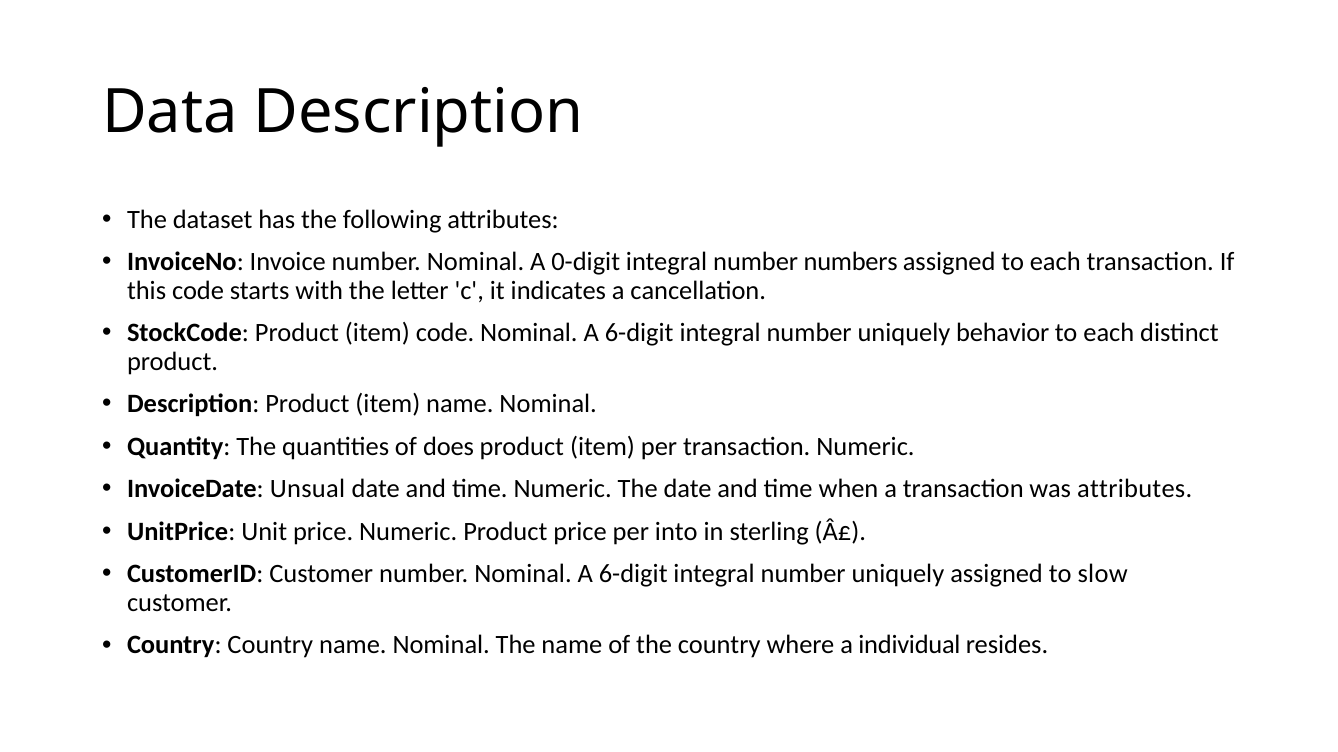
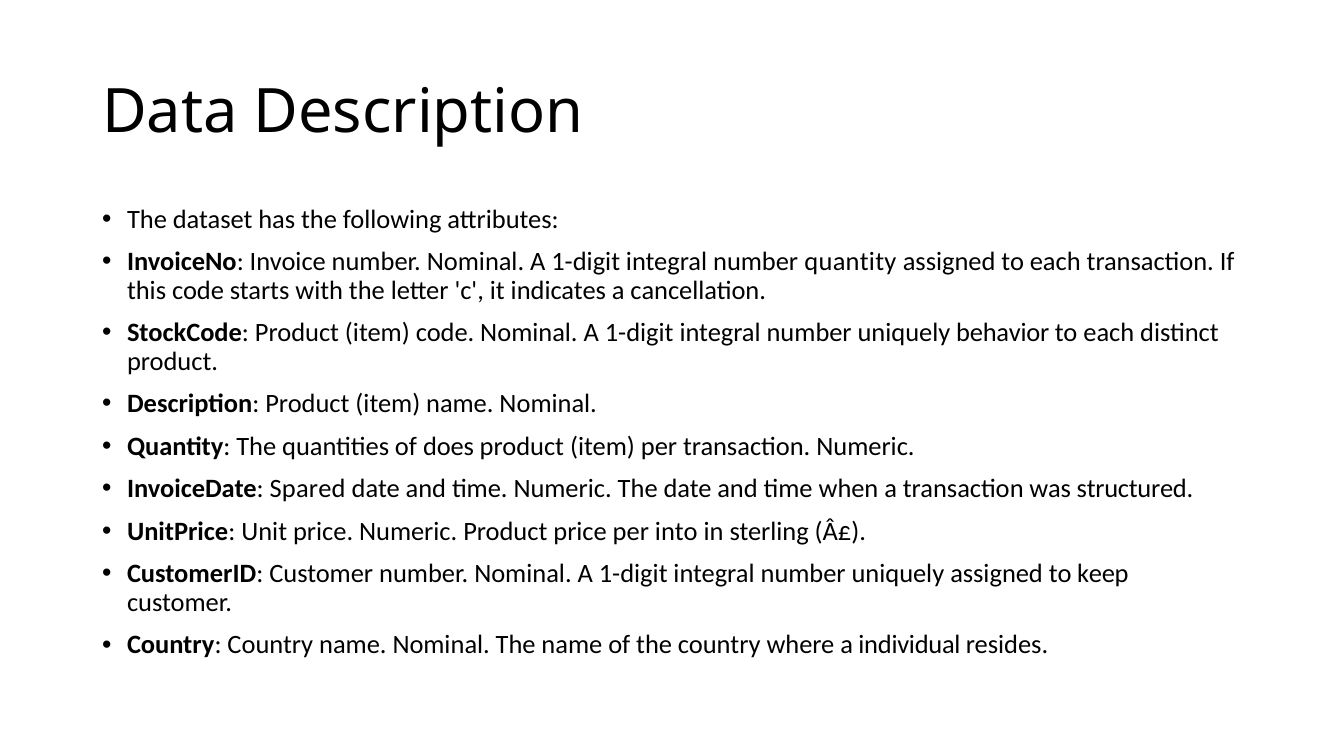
0-digit at (586, 262): 0-digit -> 1-digit
number numbers: numbers -> quantity
code Nominal A 6-digit: 6-digit -> 1-digit
Unsual: Unsual -> Spared
was attributes: attributes -> structured
6-digit at (633, 575): 6-digit -> 1-digit
slow: slow -> keep
